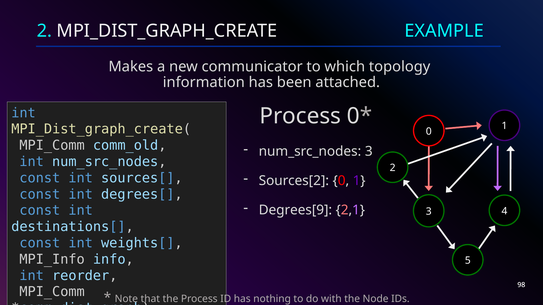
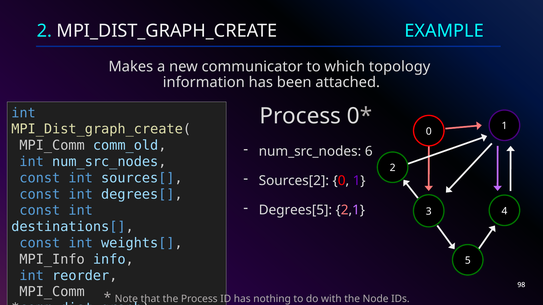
num_src_nodes 3: 3 -> 6
Degrees[9: Degrees[9 -> Degrees[5
